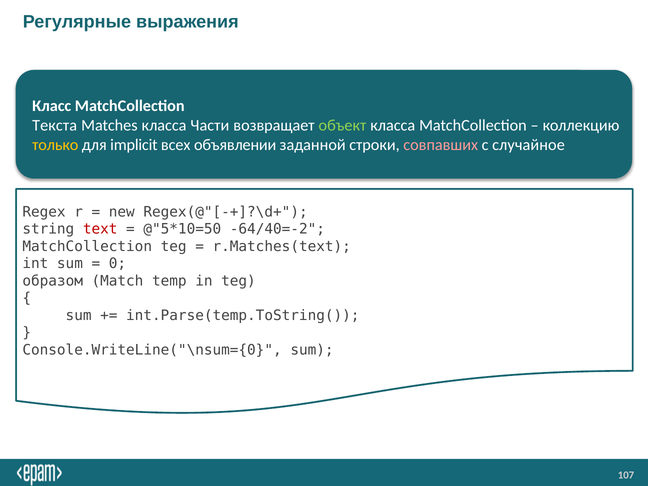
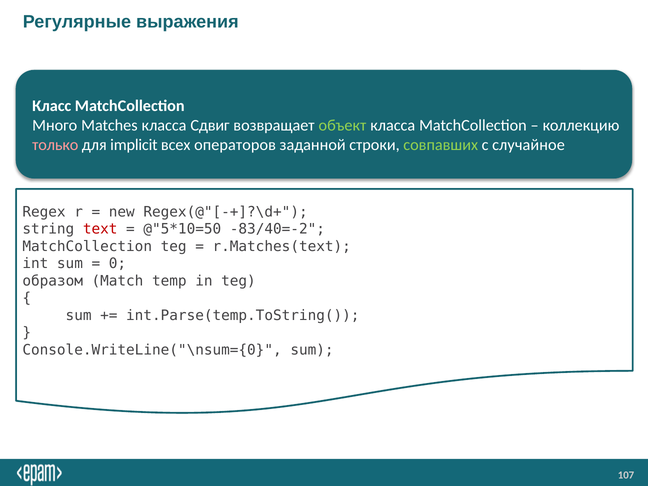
Текста: Текста -> Много
Части: Части -> Сдвиг
только colour: yellow -> pink
объявлении: объявлении -> операторов
совпавших colour: pink -> light green
-64/40=-2: -64/40=-2 -> -83/40=-2
